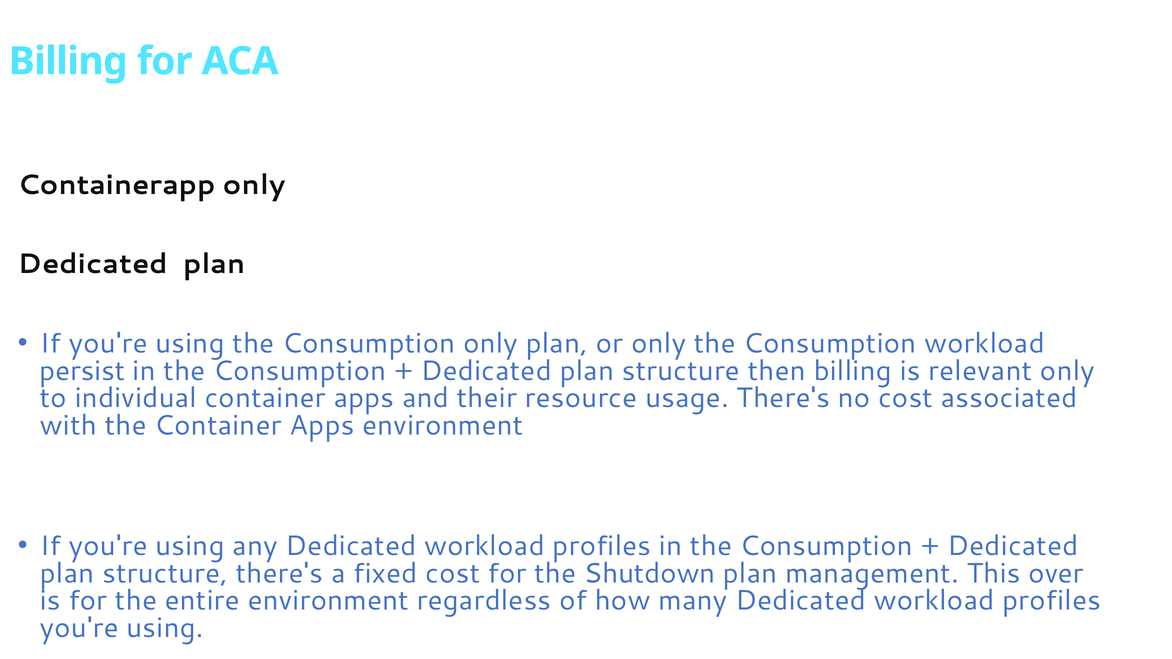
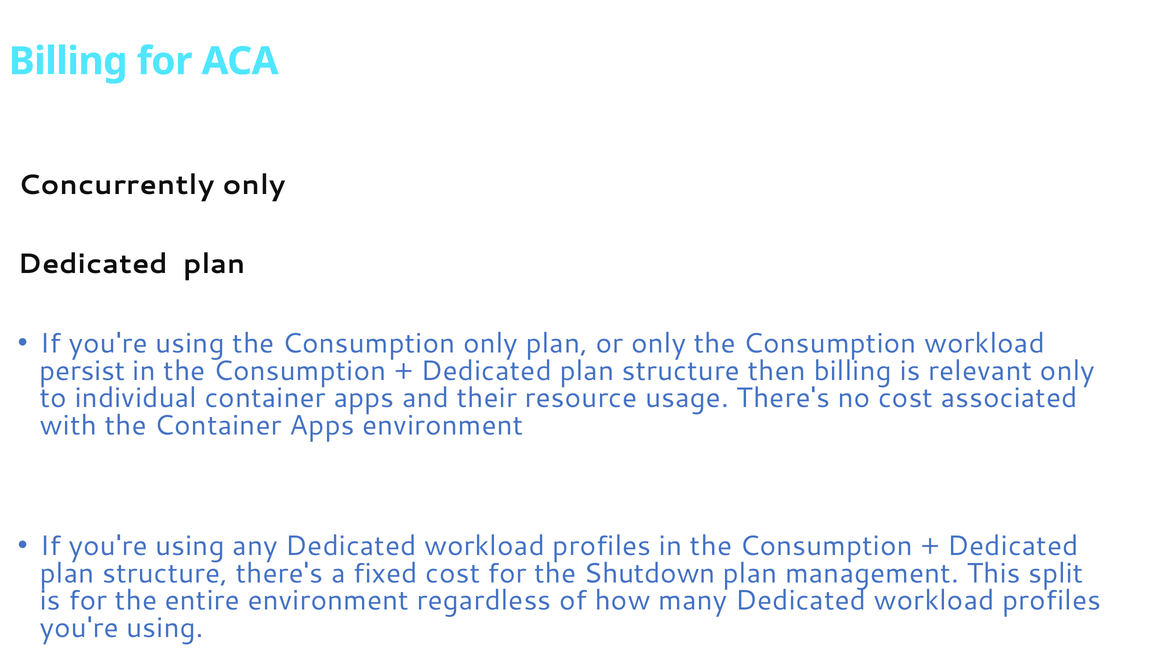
Containerapp: Containerapp -> Concurrently
over: over -> split
